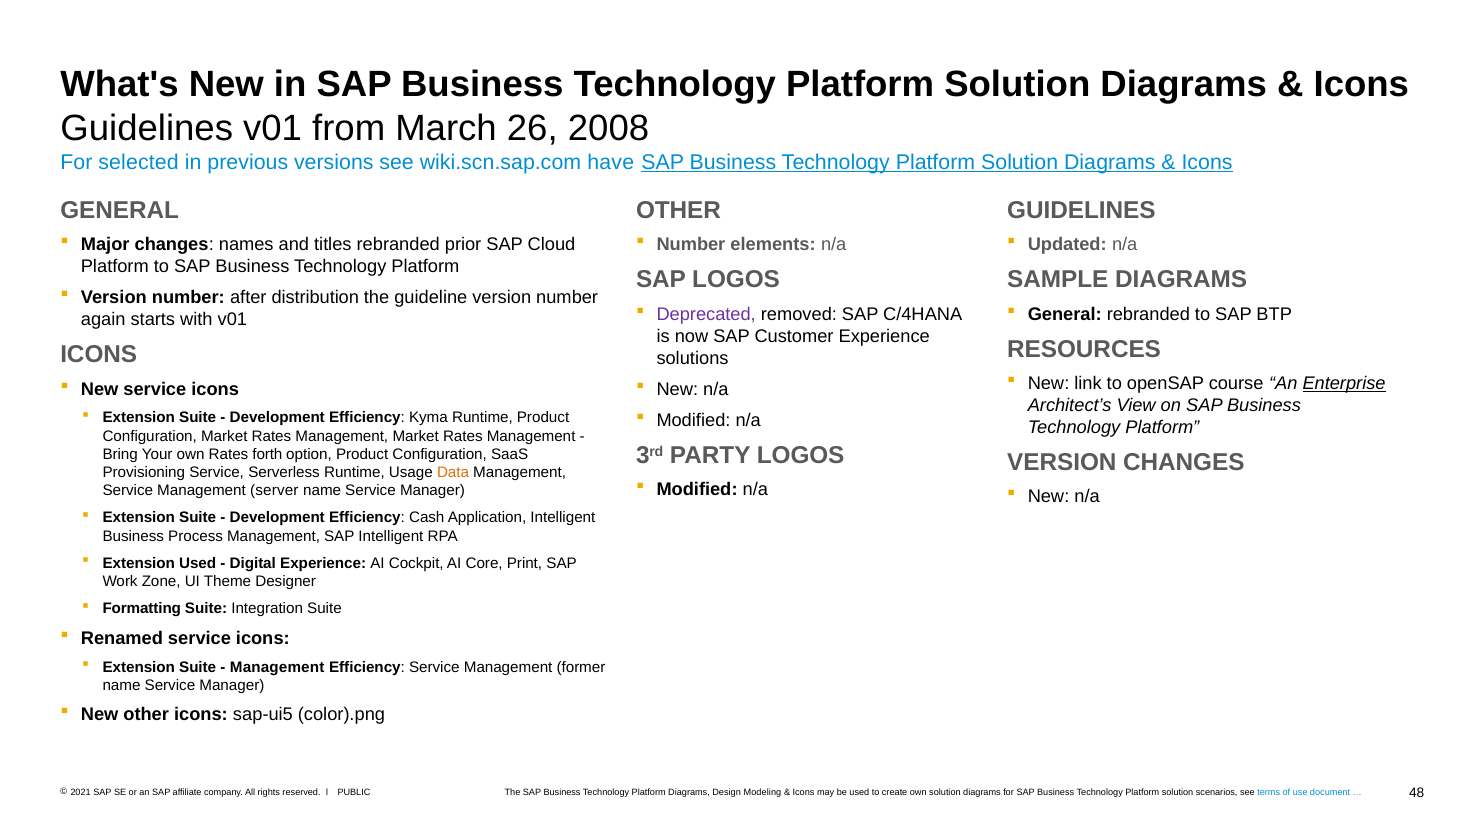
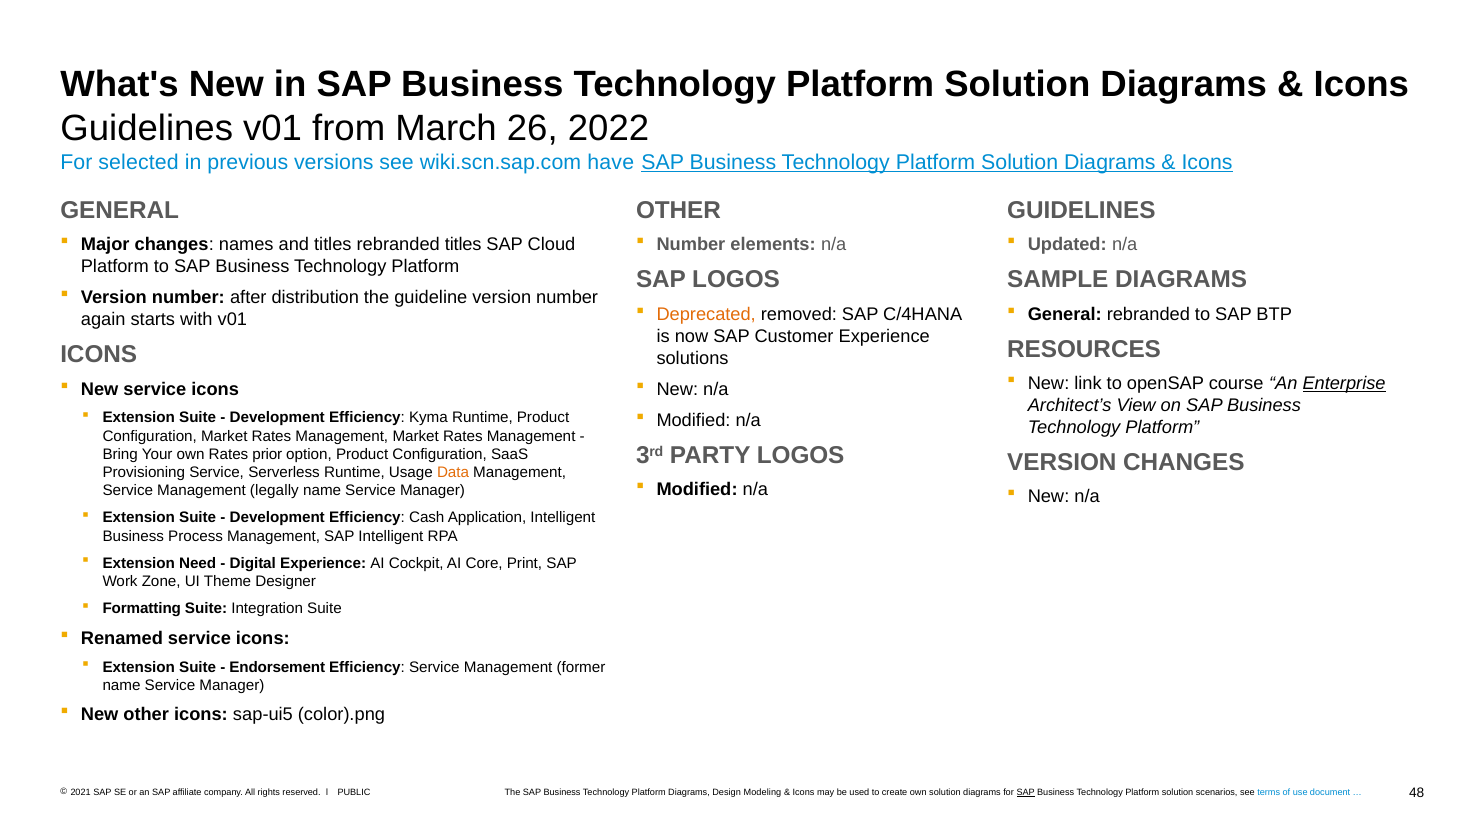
2008: 2008 -> 2022
rebranded prior: prior -> titles
Deprecated colour: purple -> orange
forth: forth -> prior
server: server -> legally
Extension Used: Used -> Need
Management at (277, 667): Management -> Endorsement
SAP at (1026, 793) underline: none -> present
